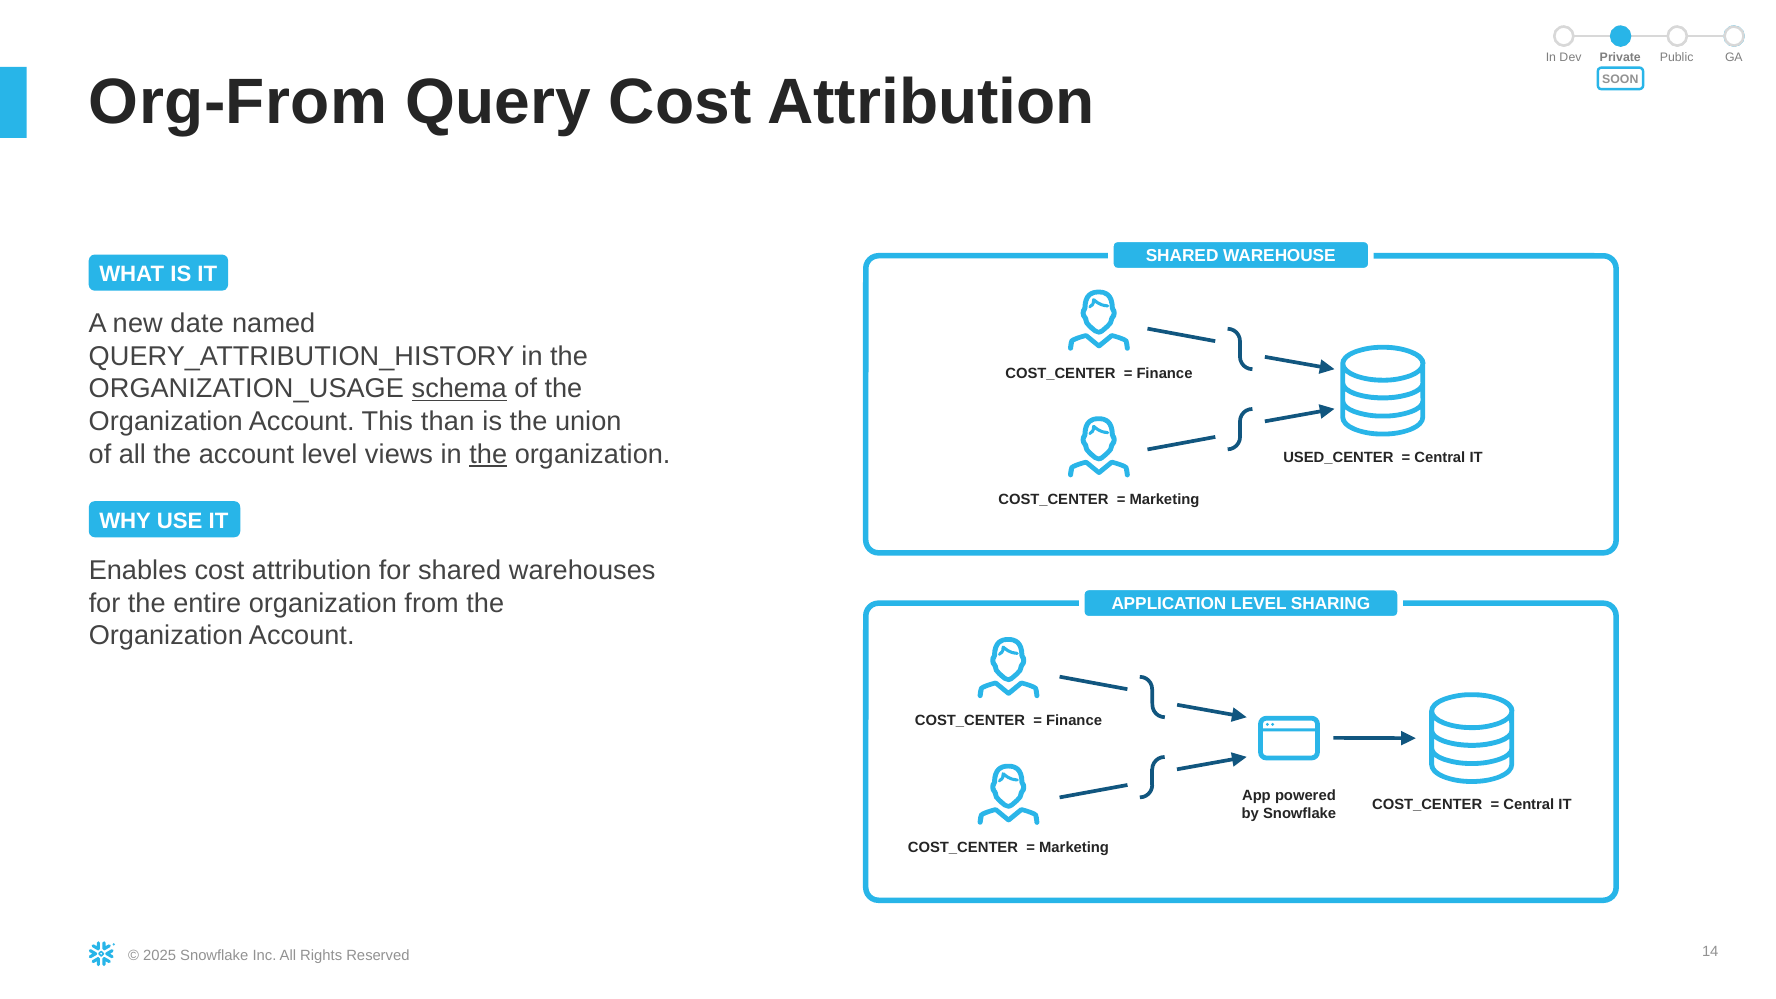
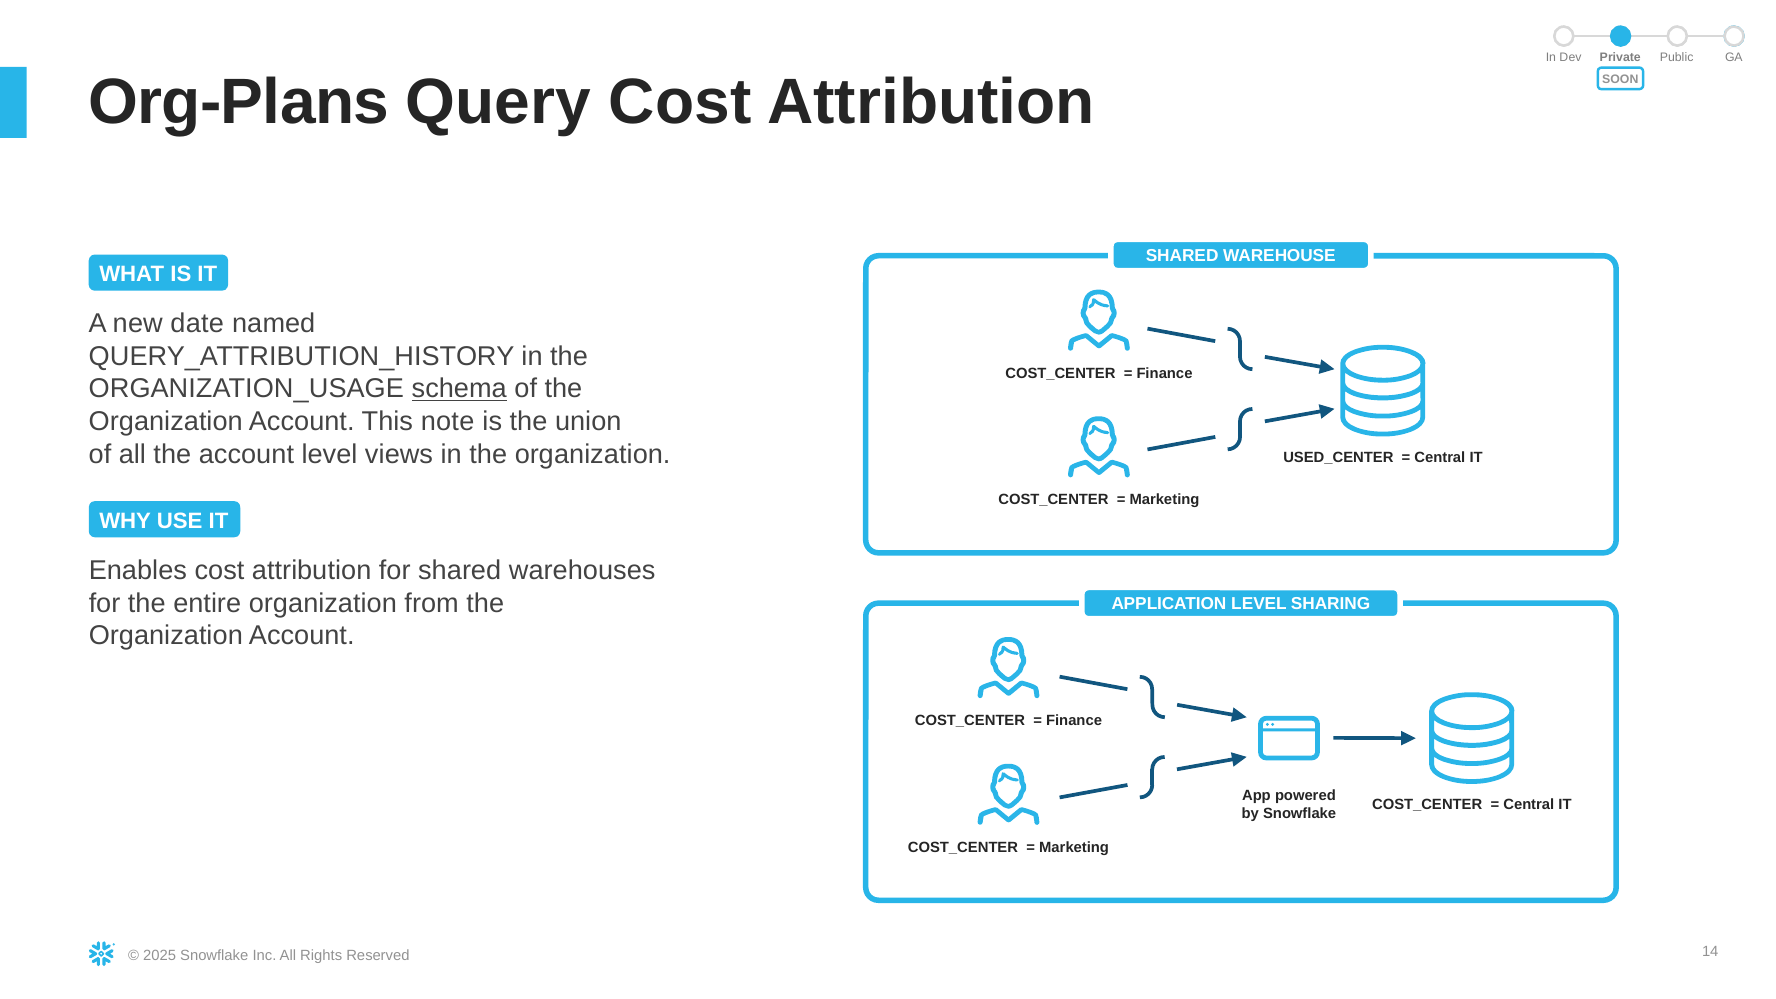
Org-From: Org-From -> Org-Plans
than: than -> note
the at (488, 454) underline: present -> none
